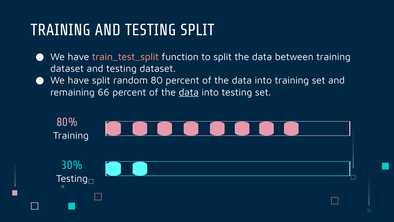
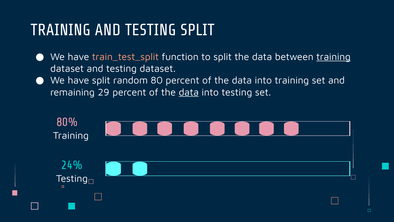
training at (333, 57) underline: none -> present
66: 66 -> 29
30%: 30% -> 24%
